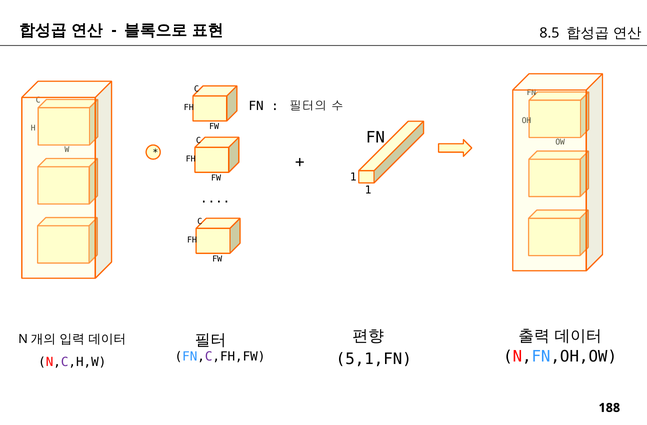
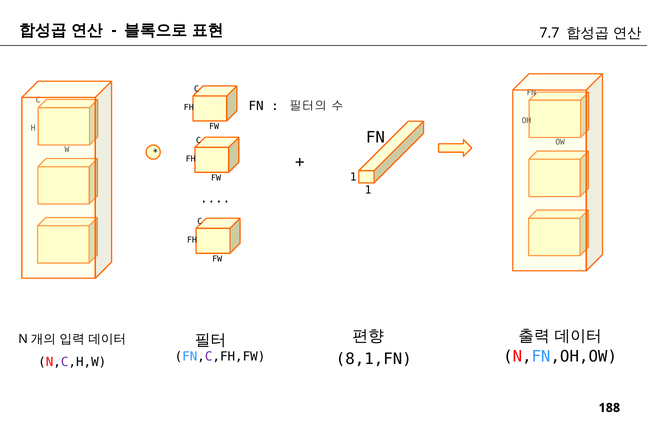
8.5: 8.5 -> 7.7
5,1,FN: 5,1,FN -> 8,1,FN
